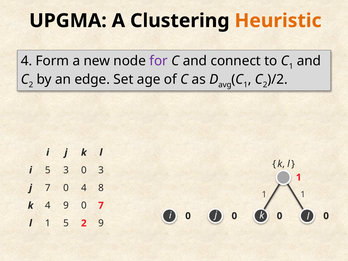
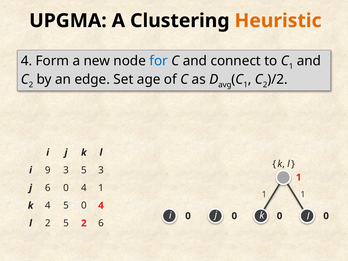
for colour: purple -> blue
i 5: 5 -> 9
3 0: 0 -> 5
j 7: 7 -> 6
4 8: 8 -> 1
4 9: 9 -> 5
7 at (101, 206): 7 -> 4
l 1: 1 -> 2
2 9: 9 -> 6
